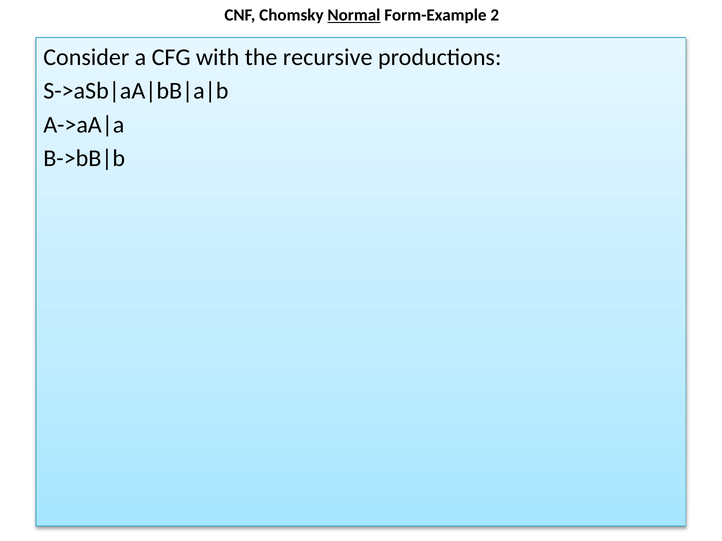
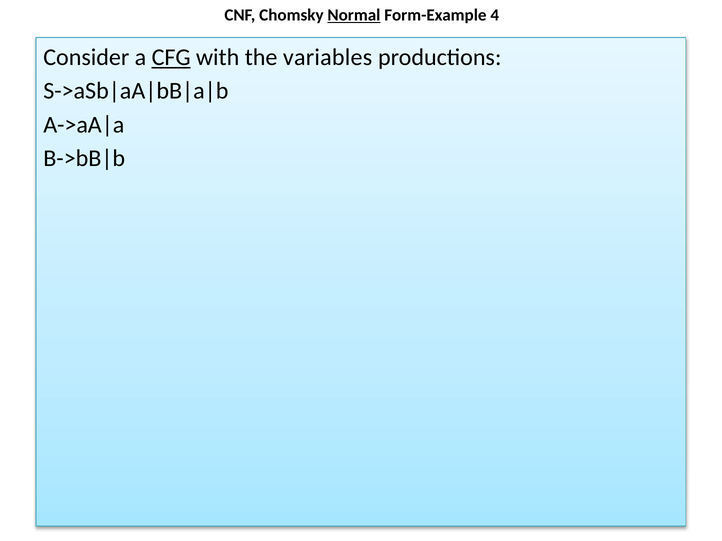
2: 2 -> 4
CFG underline: none -> present
recursive: recursive -> variables
